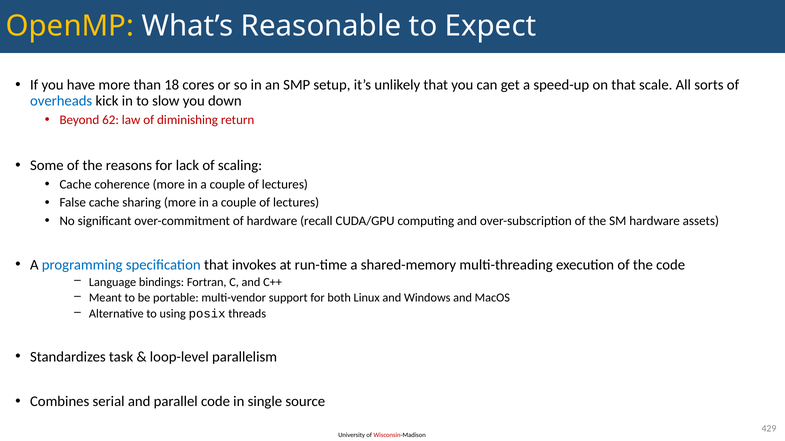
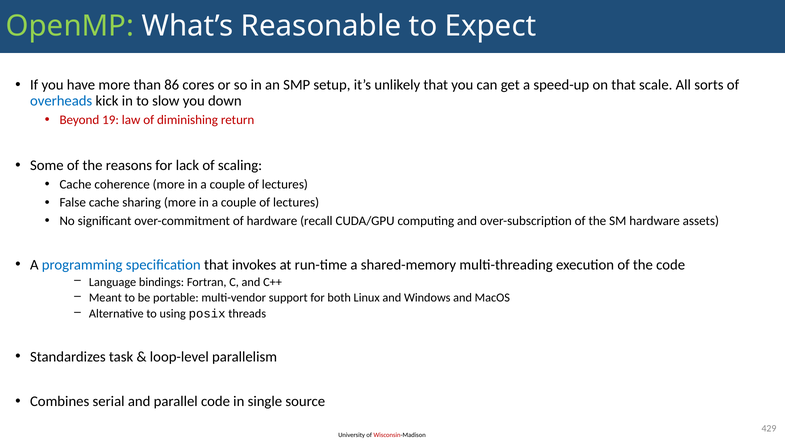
OpenMP colour: yellow -> light green
18: 18 -> 86
62: 62 -> 19
